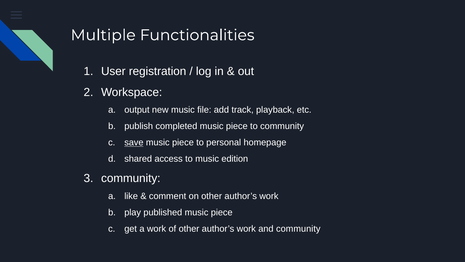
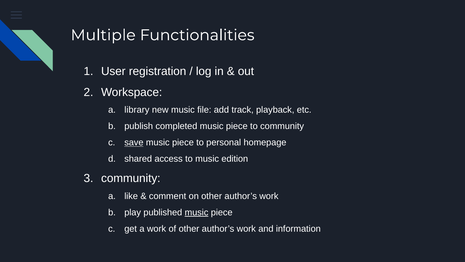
output: output -> library
music at (197, 212) underline: none -> present
and community: community -> information
